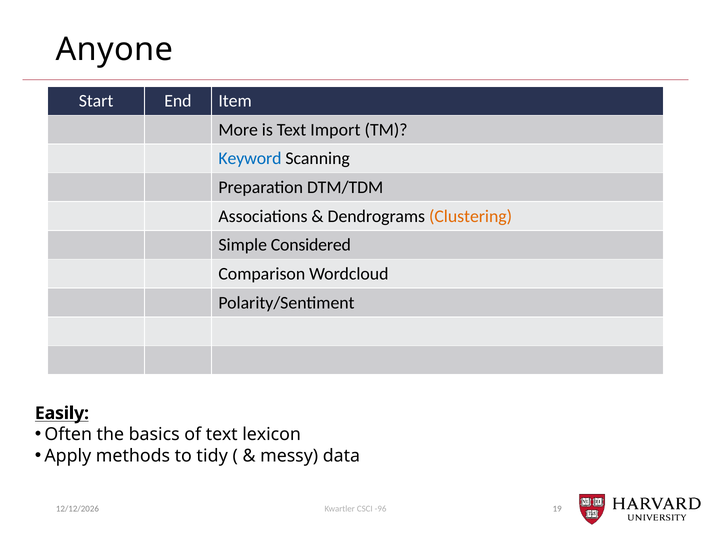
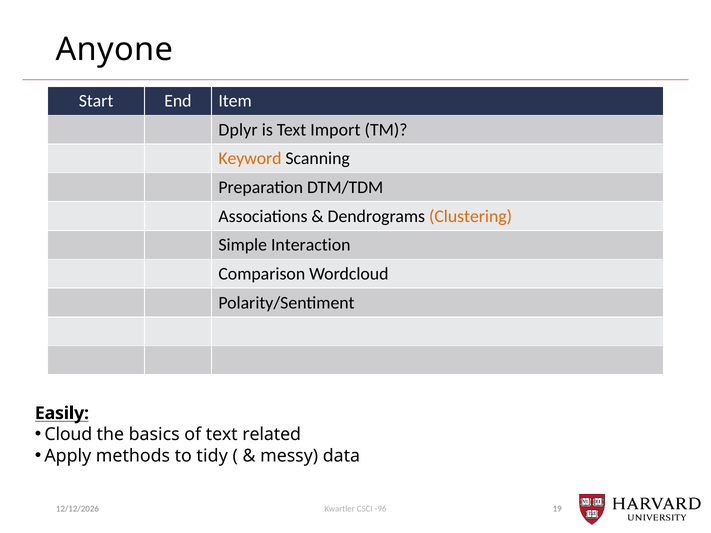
More: More -> Dplyr
Keyword colour: blue -> orange
Considered: Considered -> Interaction
Often: Often -> Cloud
lexicon: lexicon -> related
